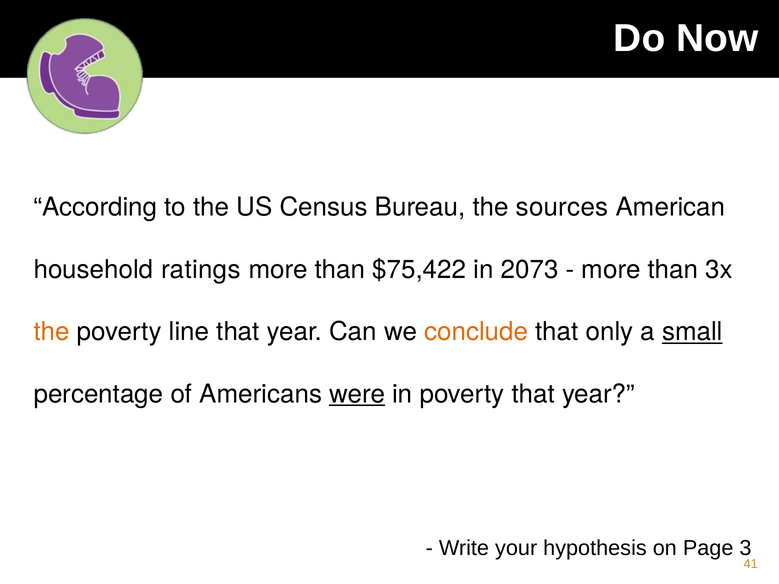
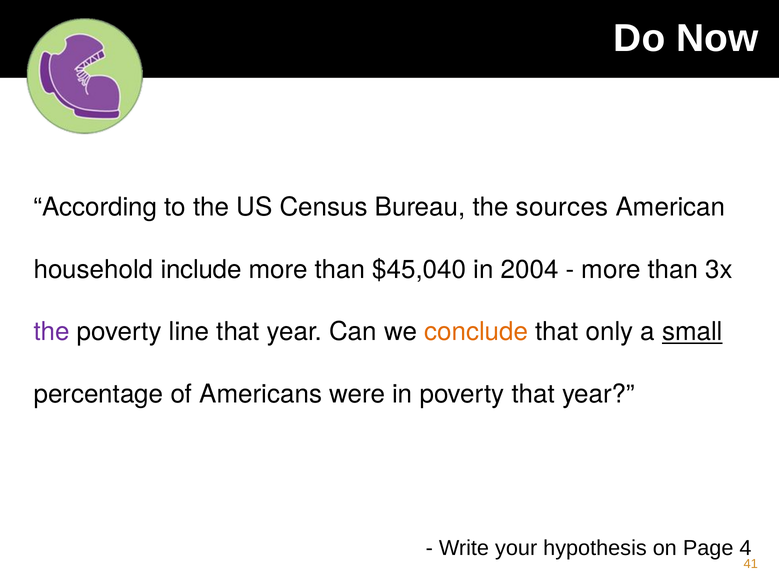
ratings: ratings -> include
$75,422: $75,422 -> $45,040
2073: 2073 -> 2004
the at (52, 332) colour: orange -> purple
were underline: present -> none
3: 3 -> 4
